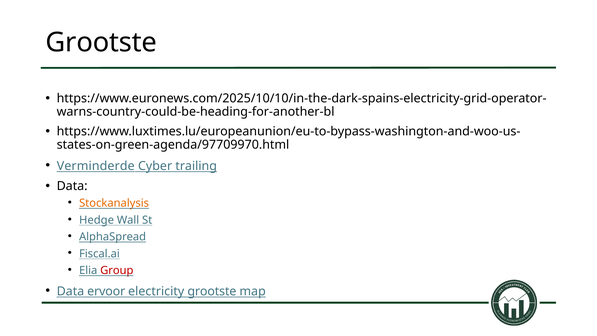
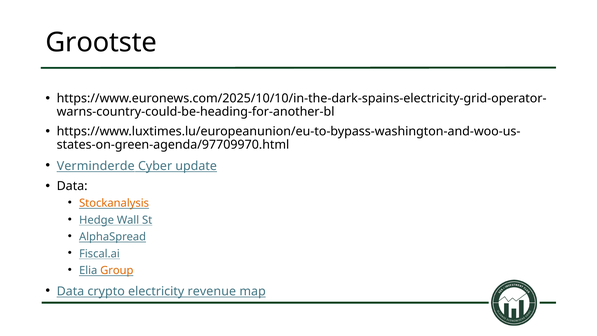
trailing: trailing -> update
Group colour: red -> orange
ervoor: ervoor -> crypto
electricity grootste: grootste -> revenue
